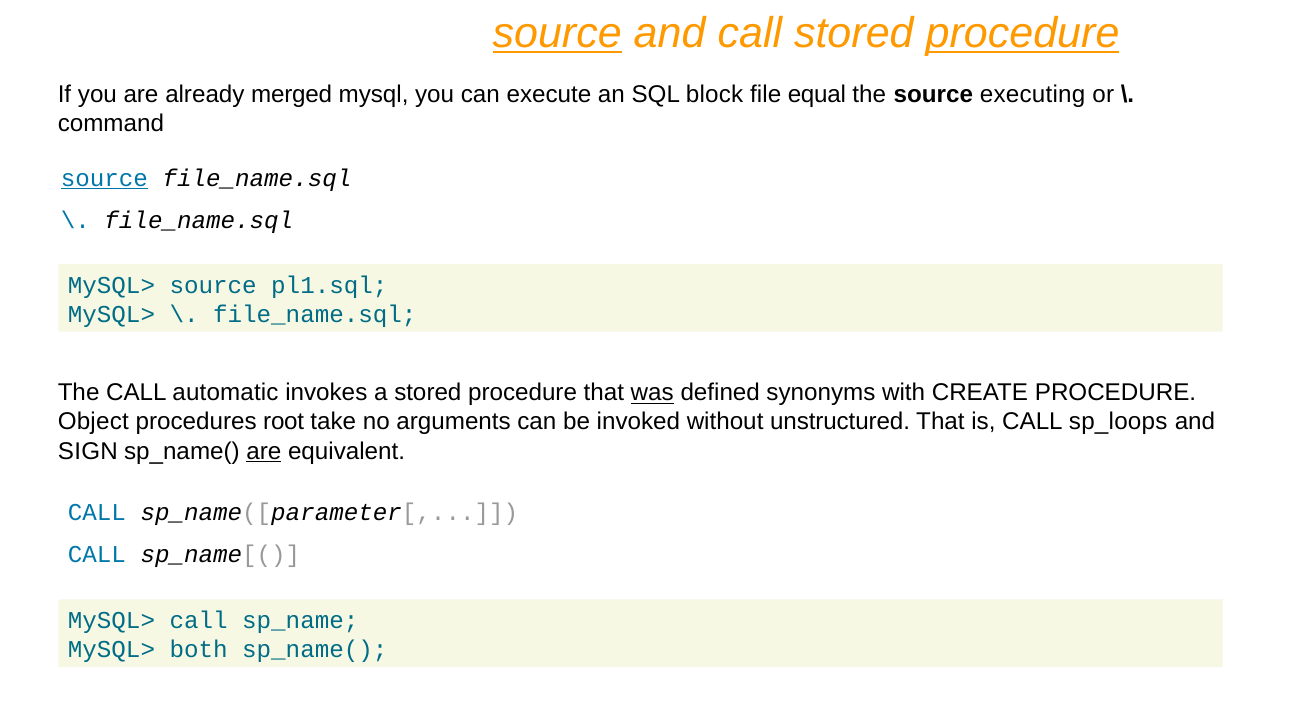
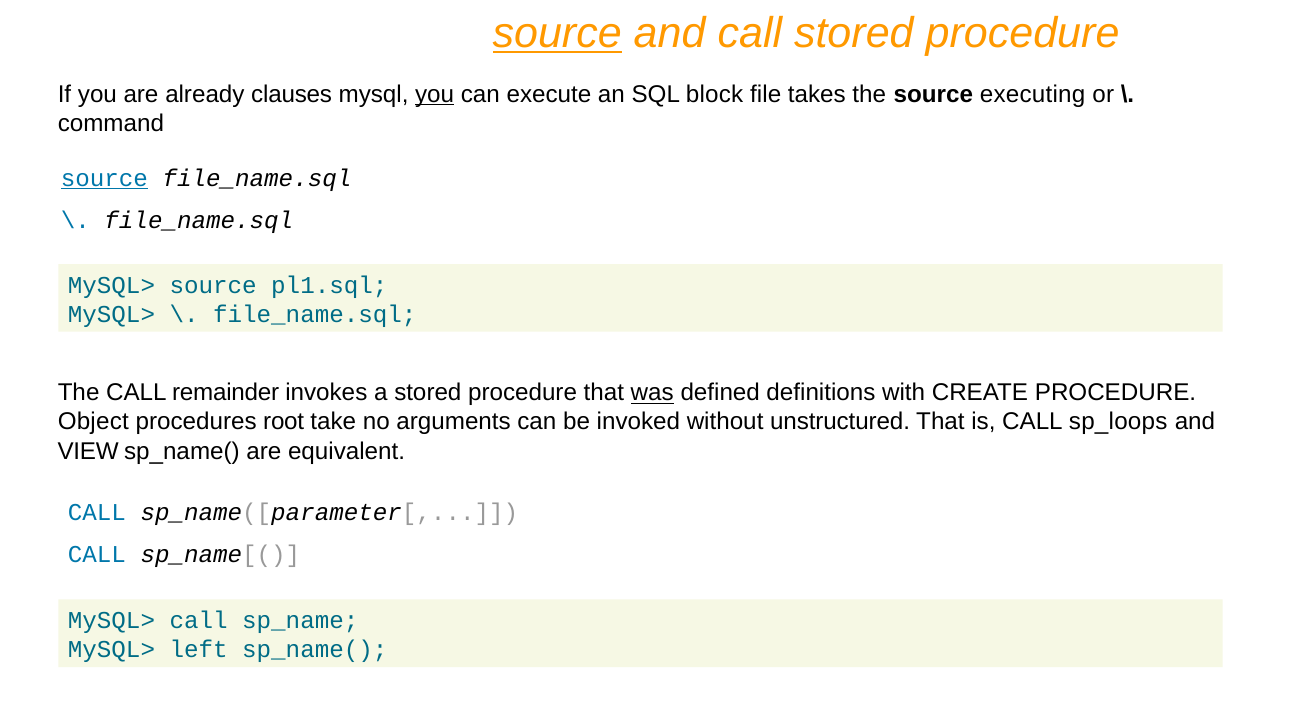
procedure at (1023, 34) underline: present -> none
merged: merged -> clauses
you at (435, 94) underline: none -> present
equal: equal -> takes
automatic: automatic -> remainder
synonyms: synonyms -> definitions
SIGN: SIGN -> VIEW
are at (264, 451) underline: present -> none
both: both -> left
